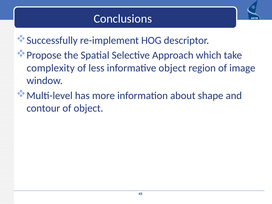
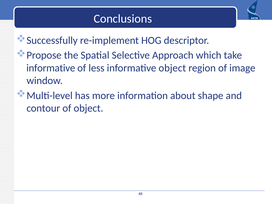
complexity at (51, 68): complexity -> informative
